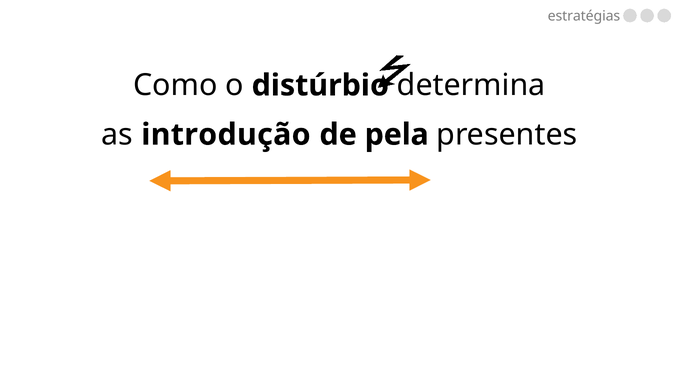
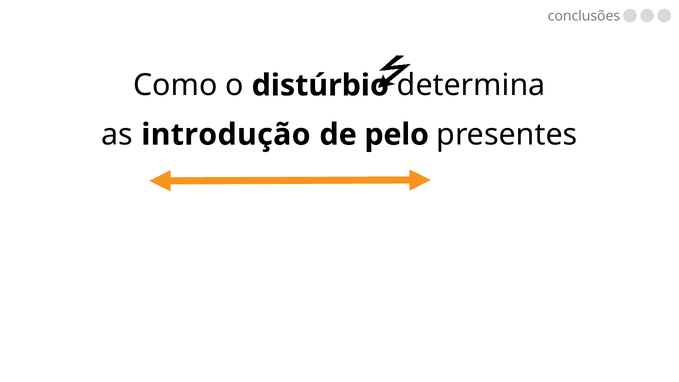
estratégias: estratégias -> conclusões
pela: pela -> pelo
